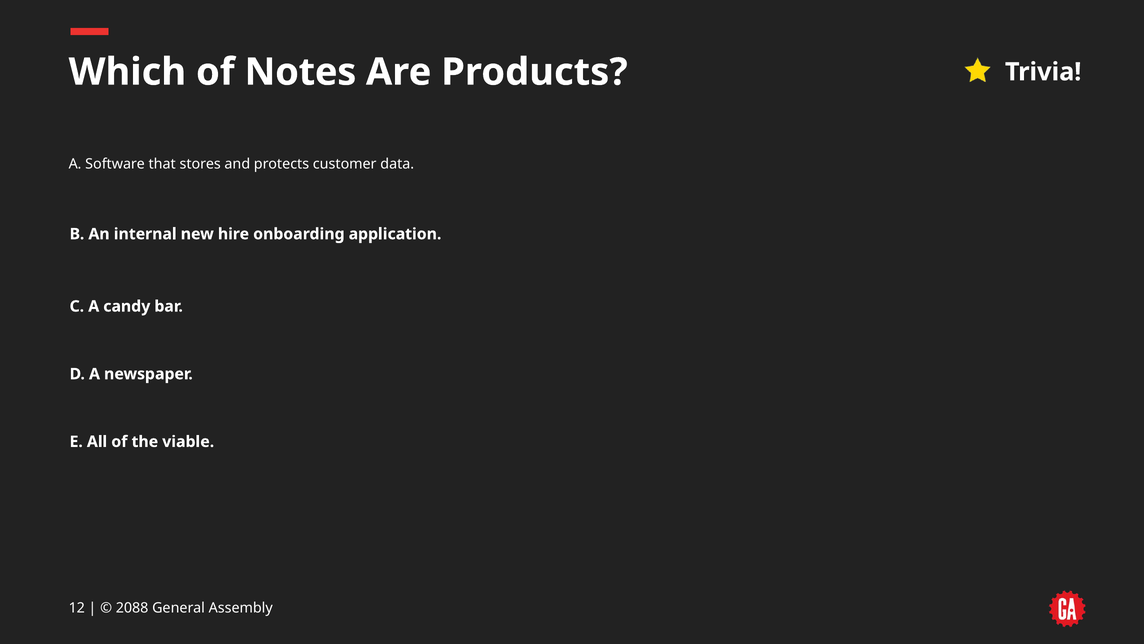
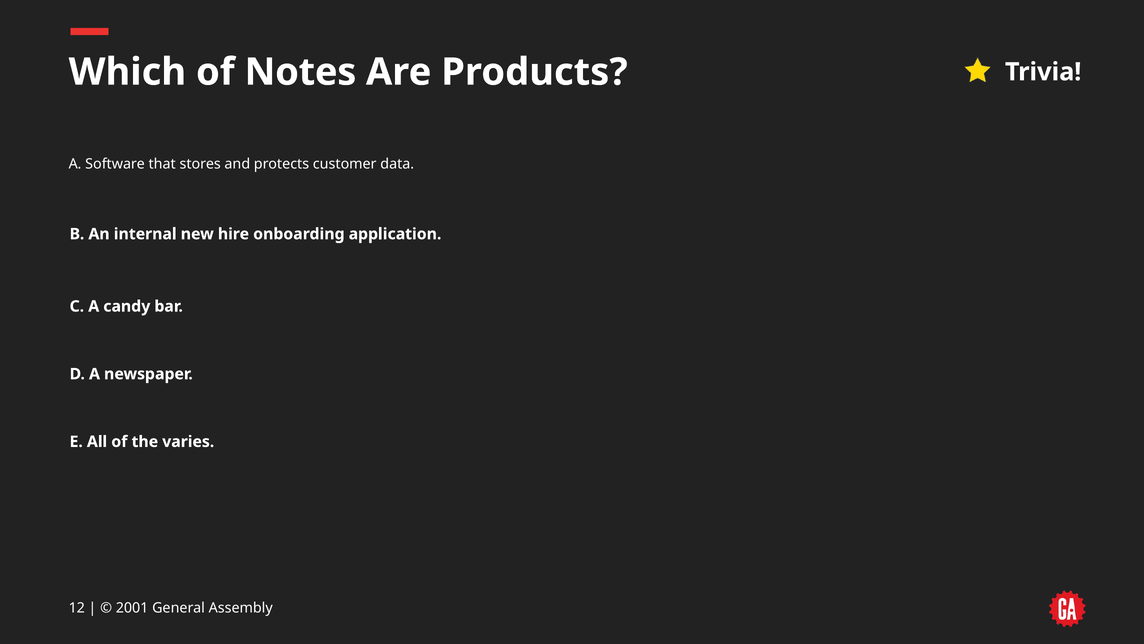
viable: viable -> varies
2088: 2088 -> 2001
